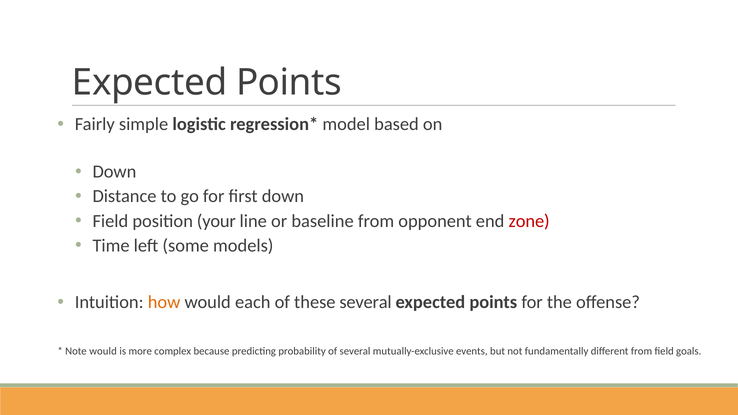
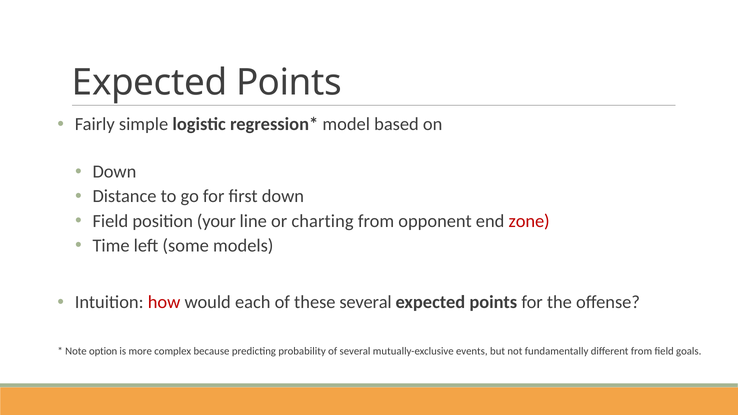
baseline: baseline -> charting
how colour: orange -> red
Note would: would -> option
